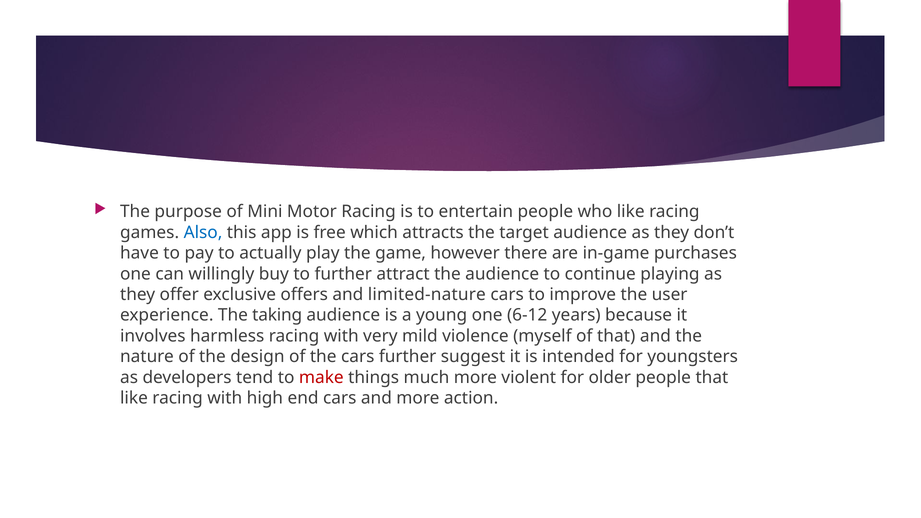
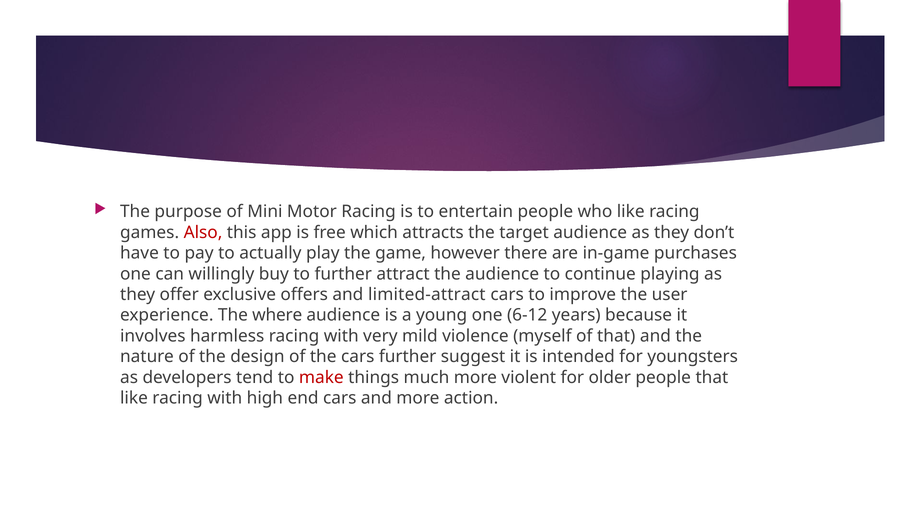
Also colour: blue -> red
limited-nature: limited-nature -> limited-attract
taking: taking -> where
